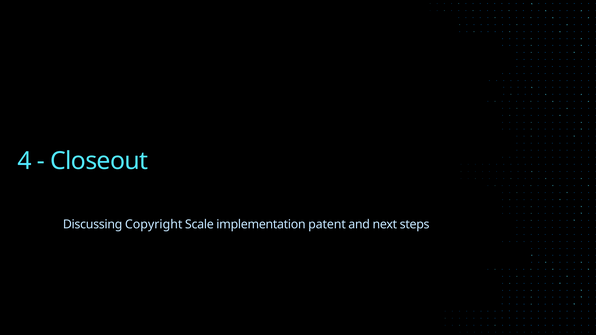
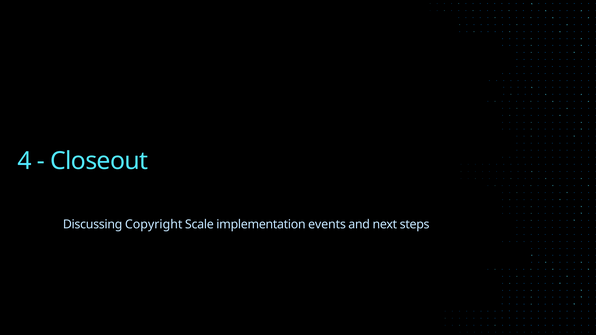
patent: patent -> events
